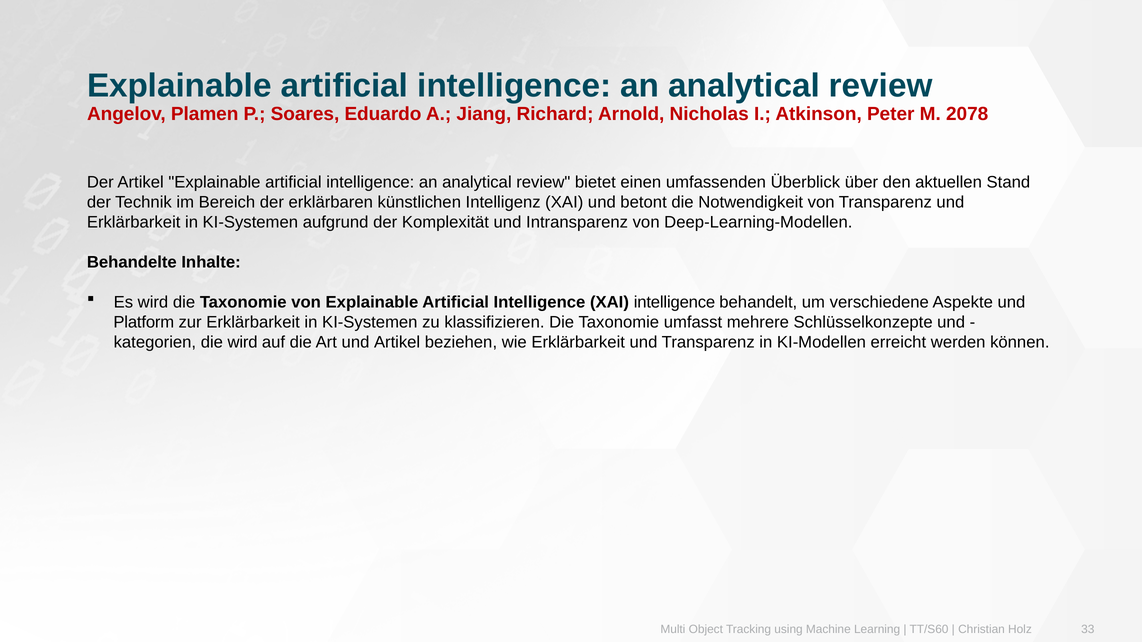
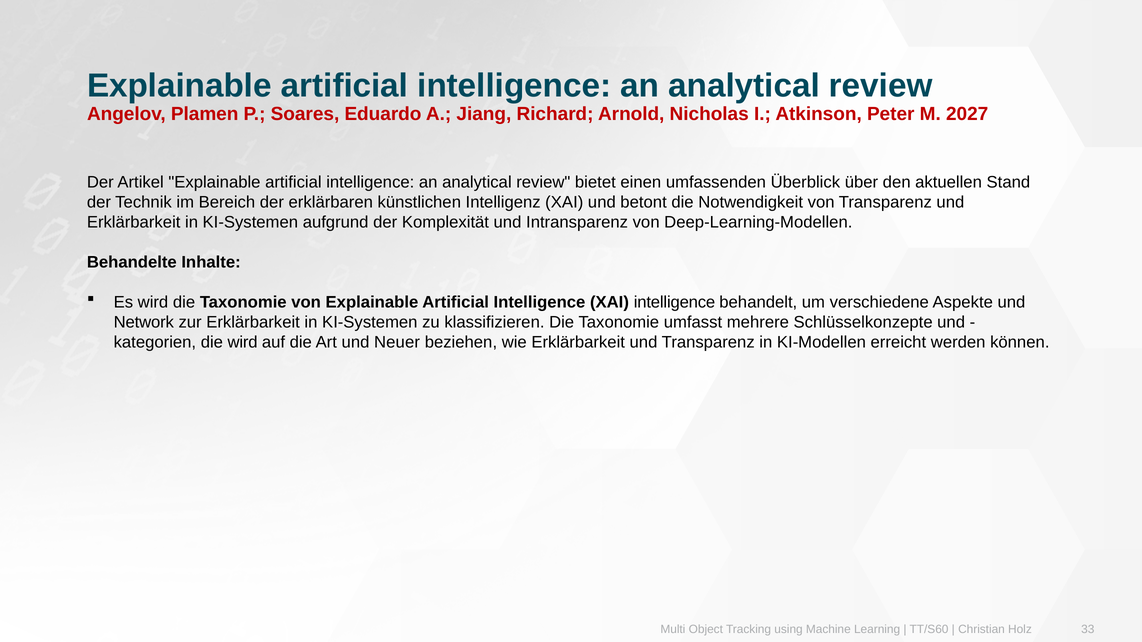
2078: 2078 -> 2027
Platform: Platform -> Network
und Artikel: Artikel -> Neuer
